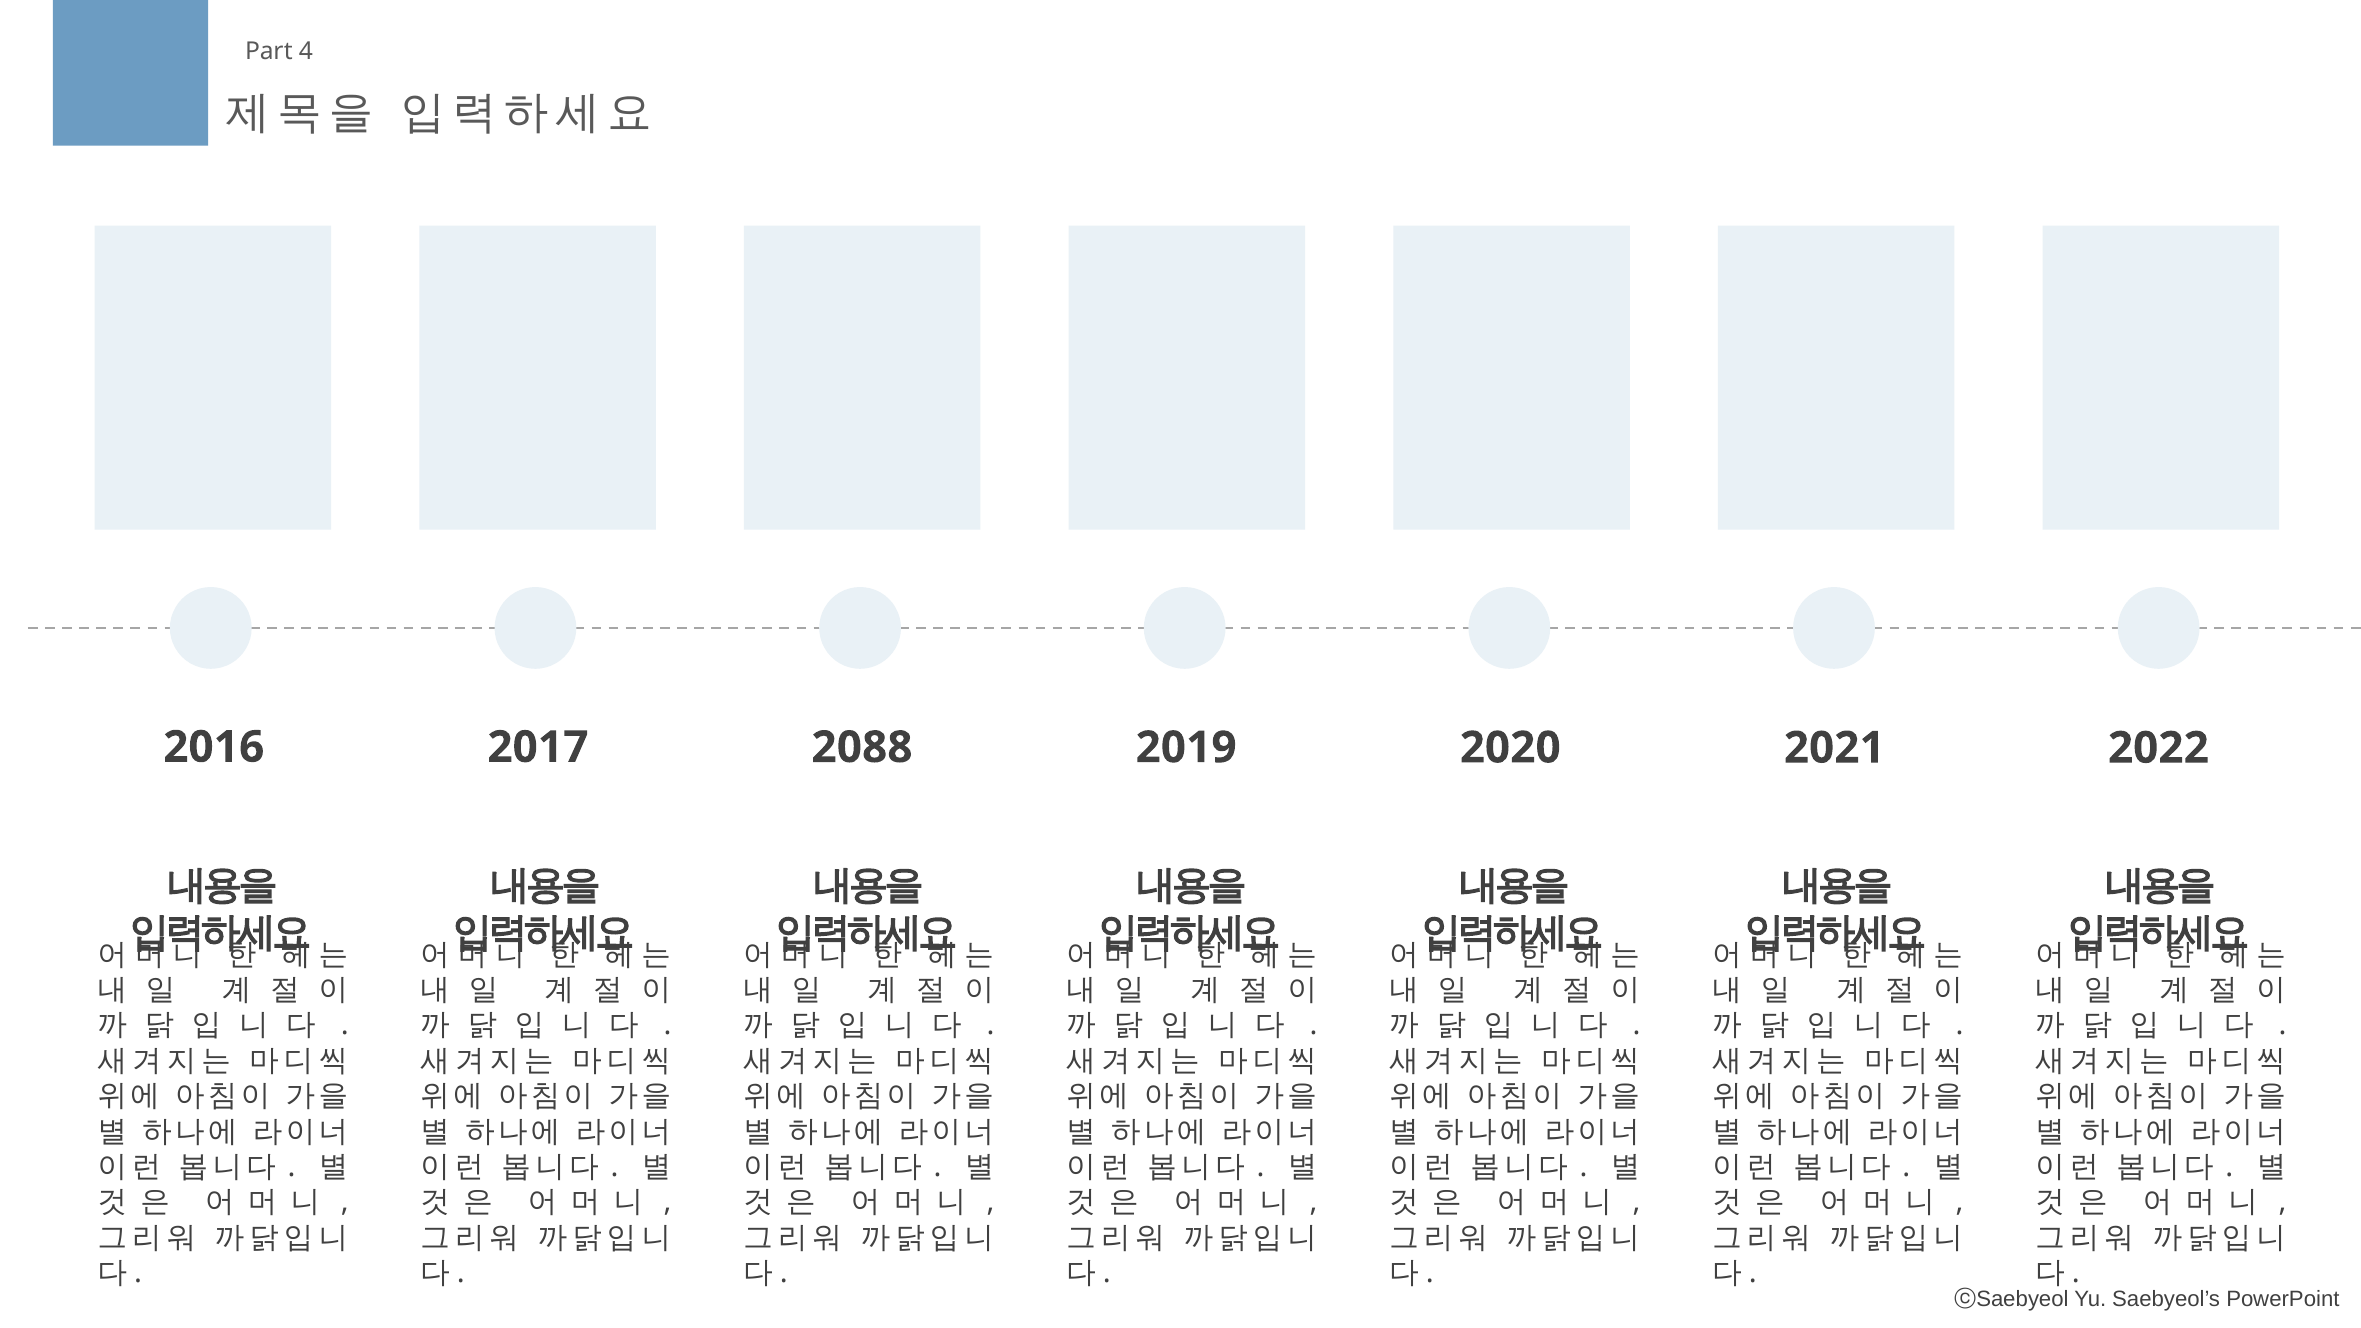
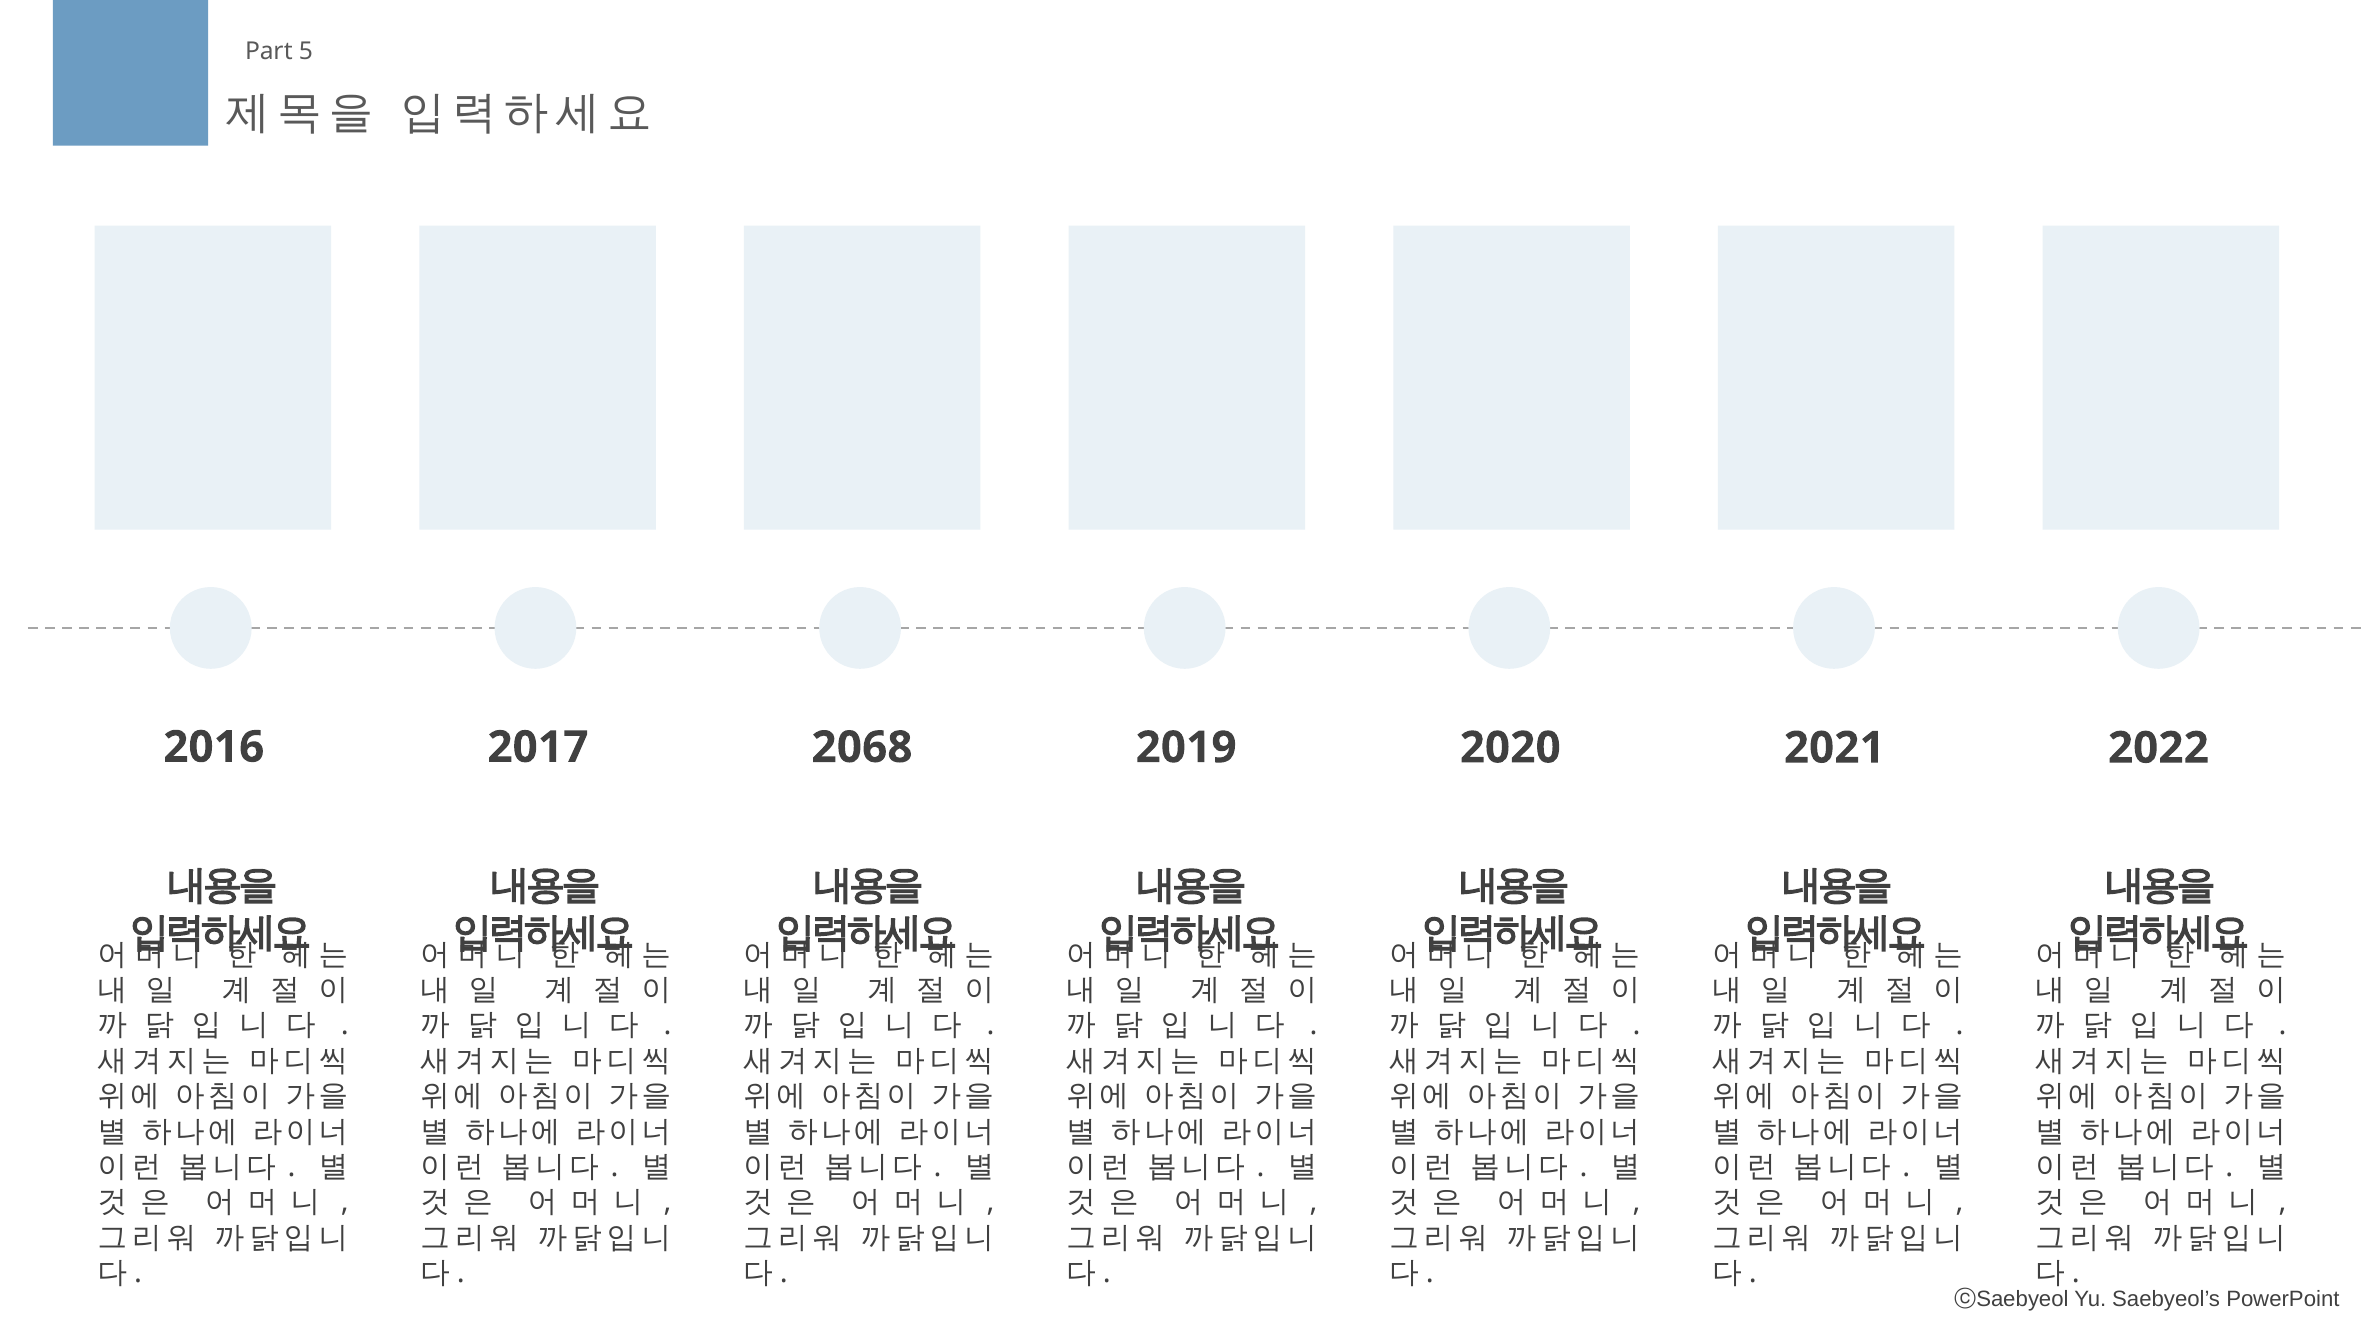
4: 4 -> 5
2088: 2088 -> 2068
